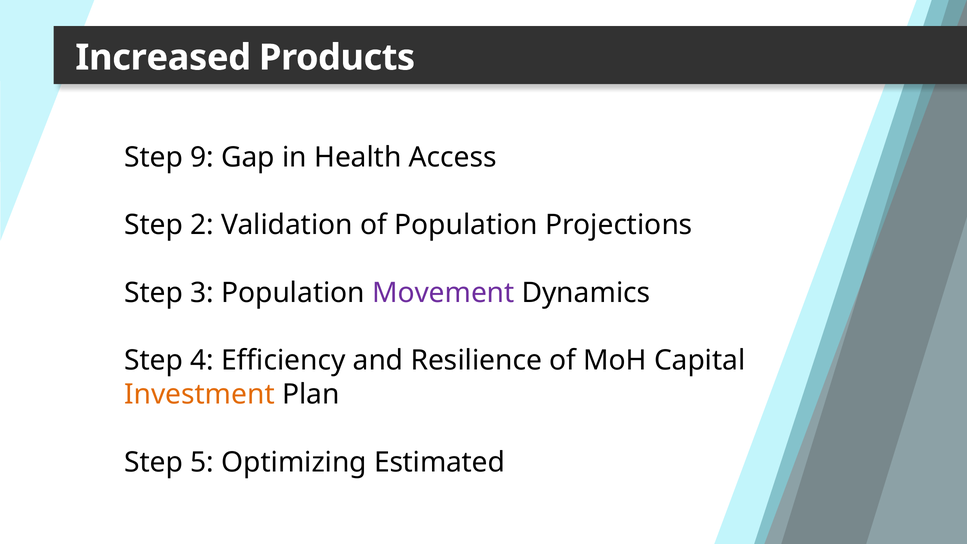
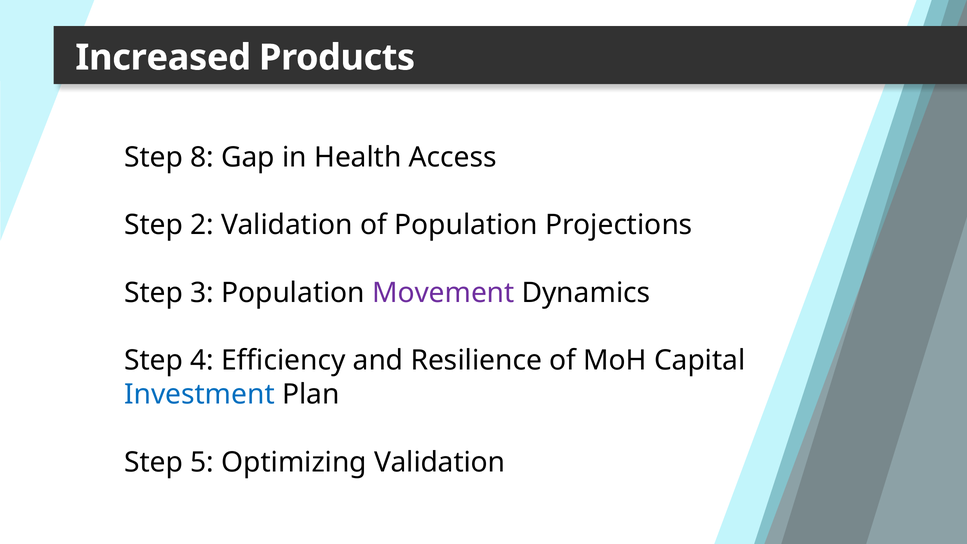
9: 9 -> 8
Investment colour: orange -> blue
Optimizing Estimated: Estimated -> Validation
